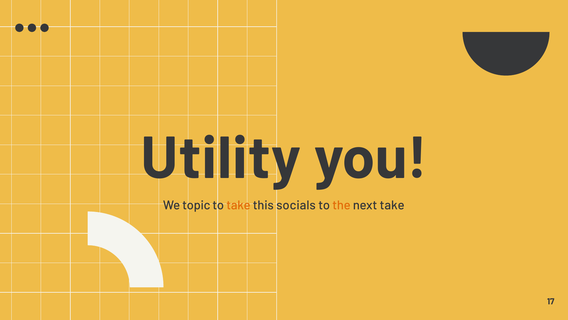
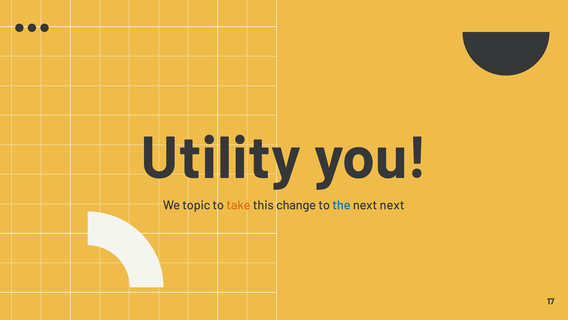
socials: socials -> change
the colour: orange -> blue
next take: take -> next
